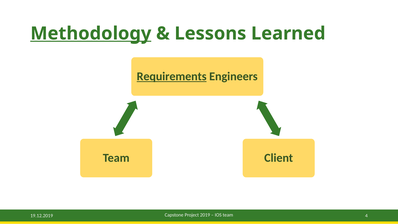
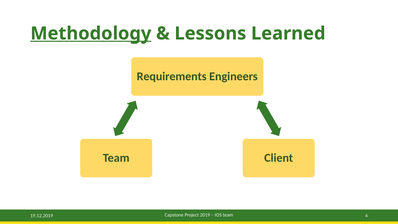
Requirements underline: present -> none
